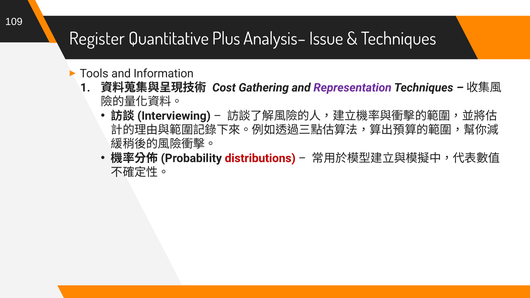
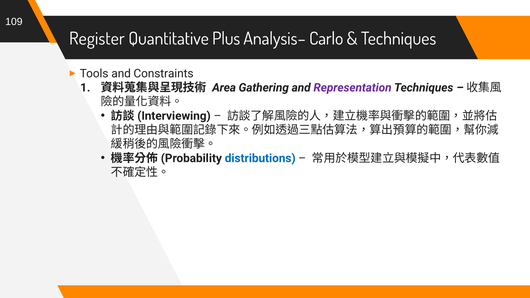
Issue: Issue -> Carlo
Information: Information -> Constraints
Cost: Cost -> Area
distributions colour: red -> blue
